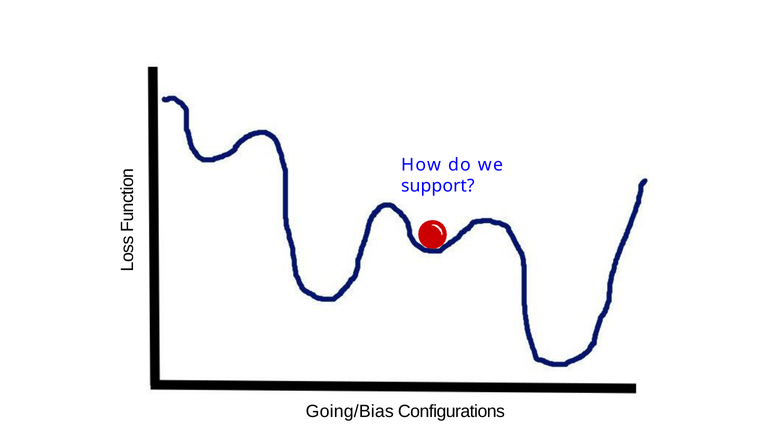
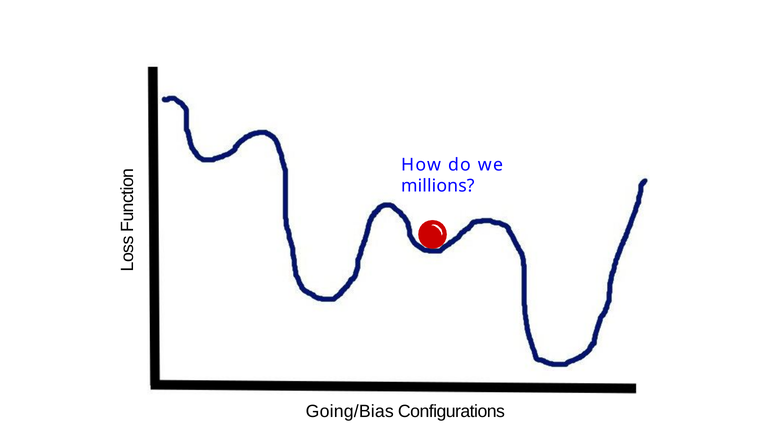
support: support -> millions
